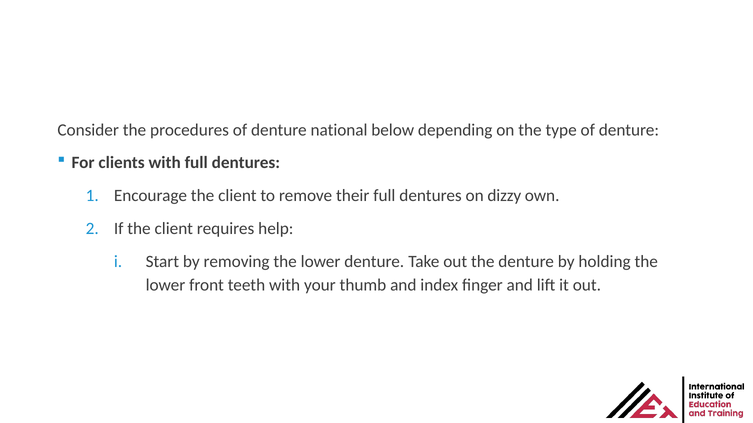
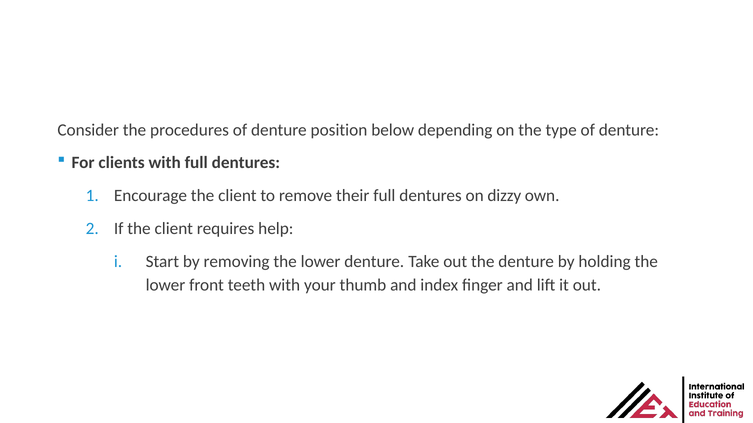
national: national -> position
